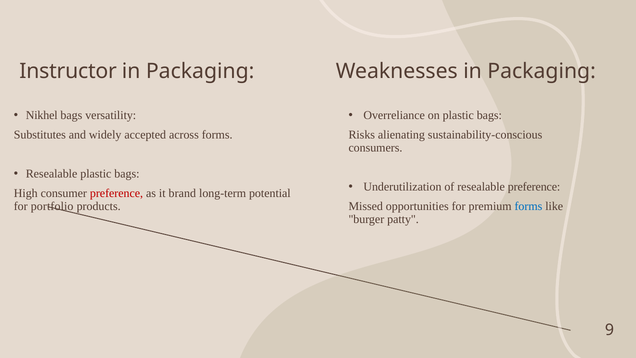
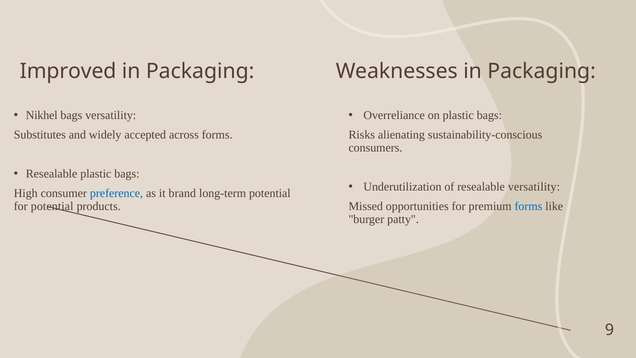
Instructor: Instructor -> Improved
resealable preference: preference -> versatility
preference at (117, 193) colour: red -> blue
for portfolio: portfolio -> potential
